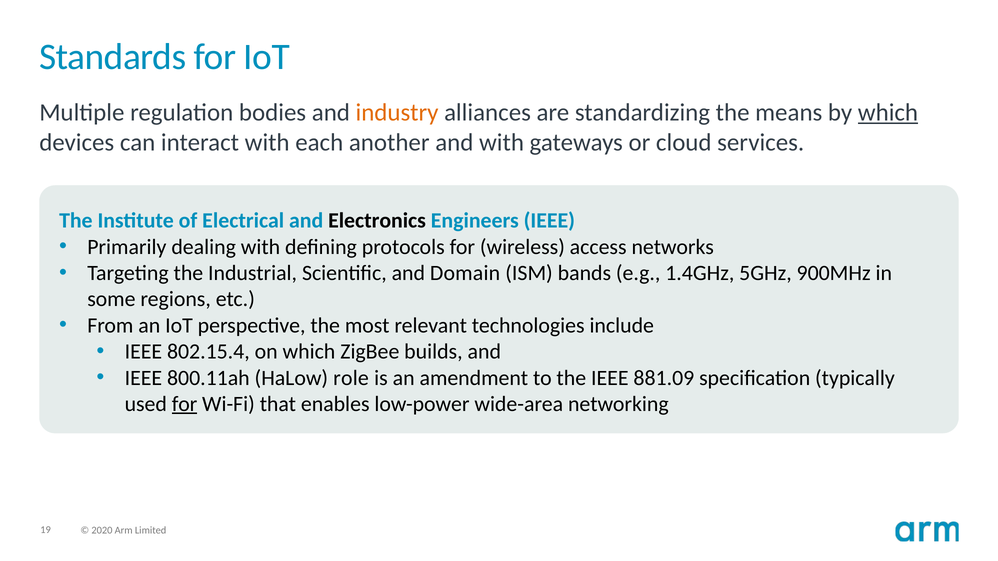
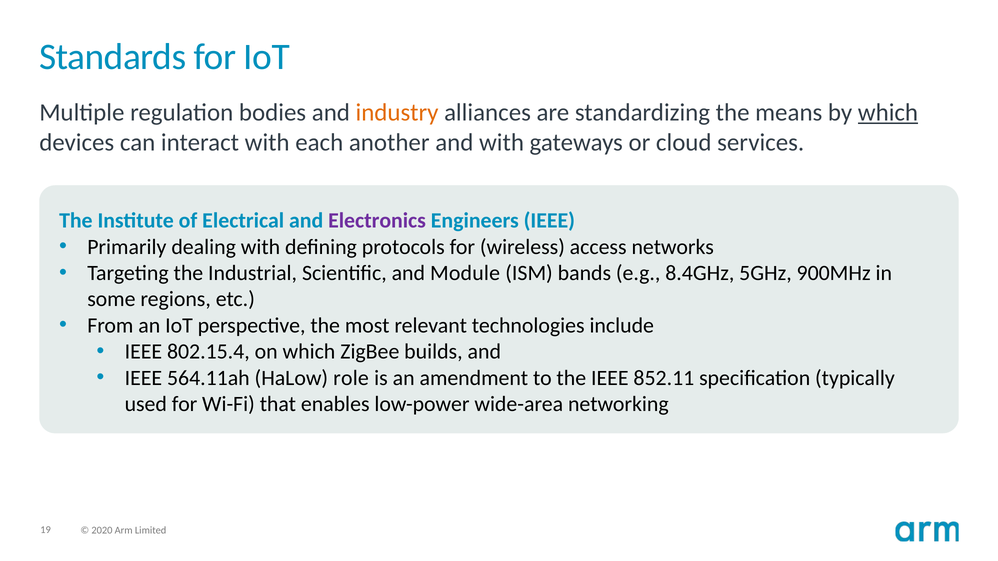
Electronics colour: black -> purple
Domain: Domain -> Module
1.4GHz: 1.4GHz -> 8.4GHz
800.11ah: 800.11ah -> 564.11ah
881.09: 881.09 -> 852.11
for at (185, 404) underline: present -> none
